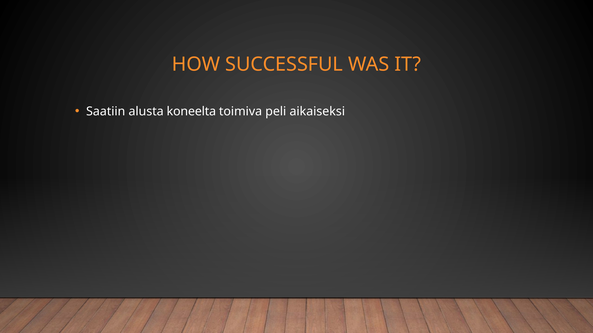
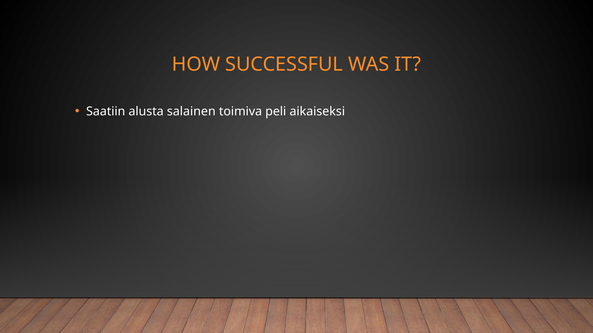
koneelta: koneelta -> salainen
